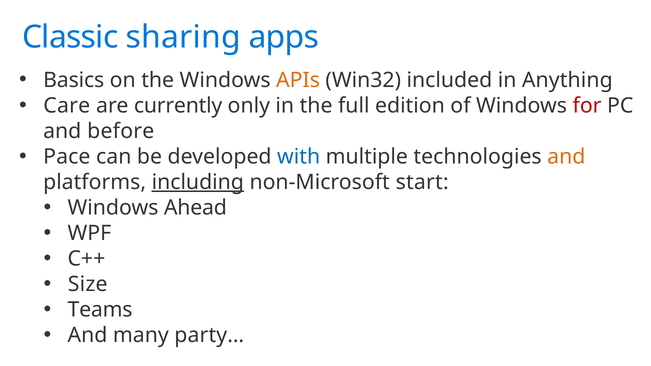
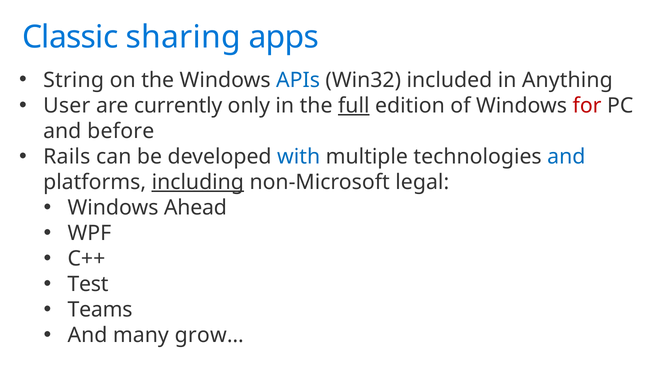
Basics: Basics -> String
APIs colour: orange -> blue
Care: Care -> User
full underline: none -> present
Pace: Pace -> Rails
and at (566, 157) colour: orange -> blue
start: start -> legal
Size: Size -> Test
party…: party… -> grow…
